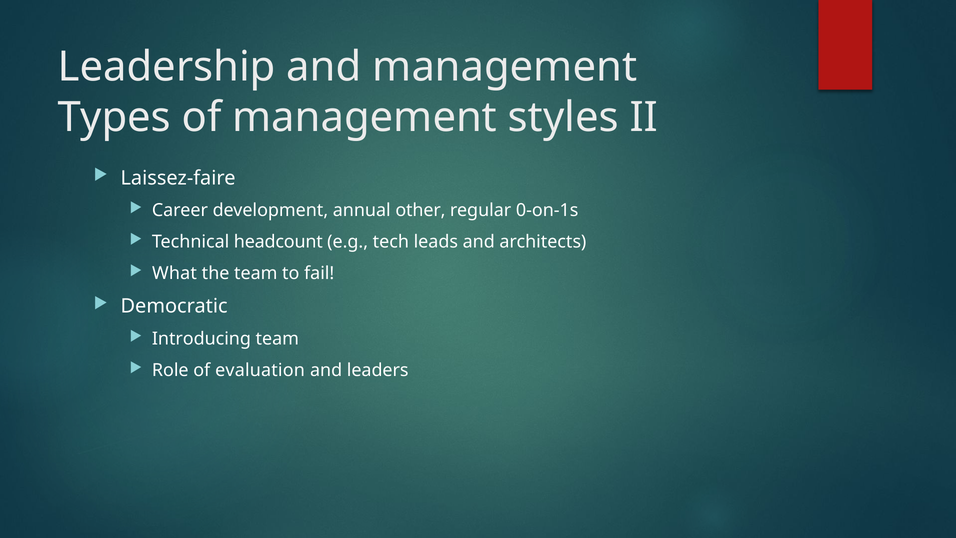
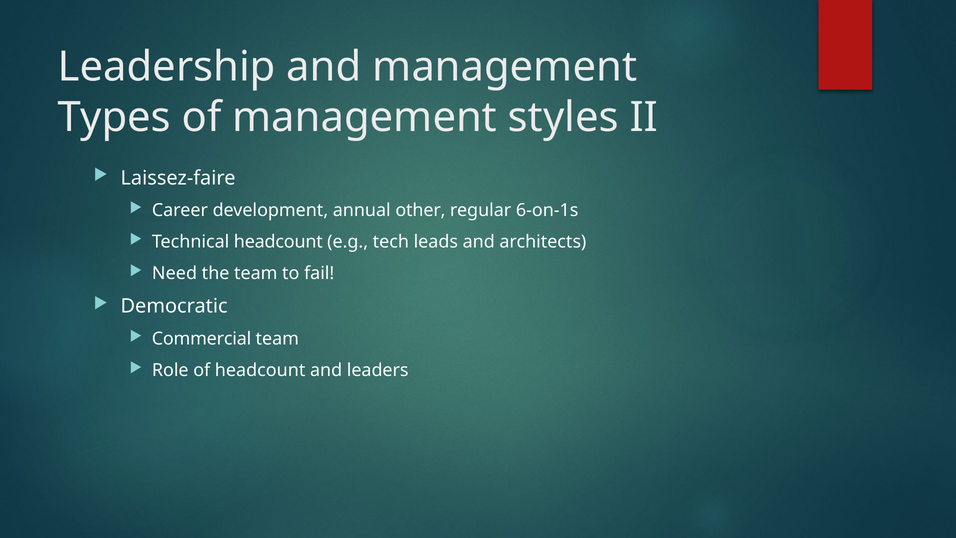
0-on-1s: 0-on-1s -> 6-on-1s
What: What -> Need
Introducing: Introducing -> Commercial
of evaluation: evaluation -> headcount
